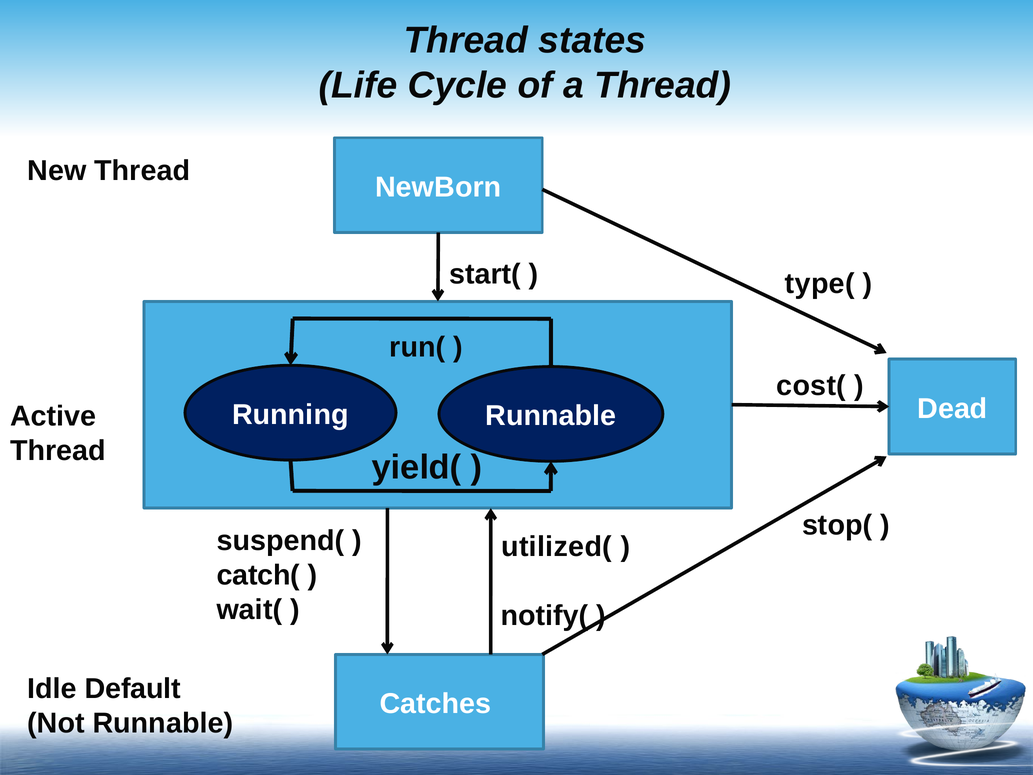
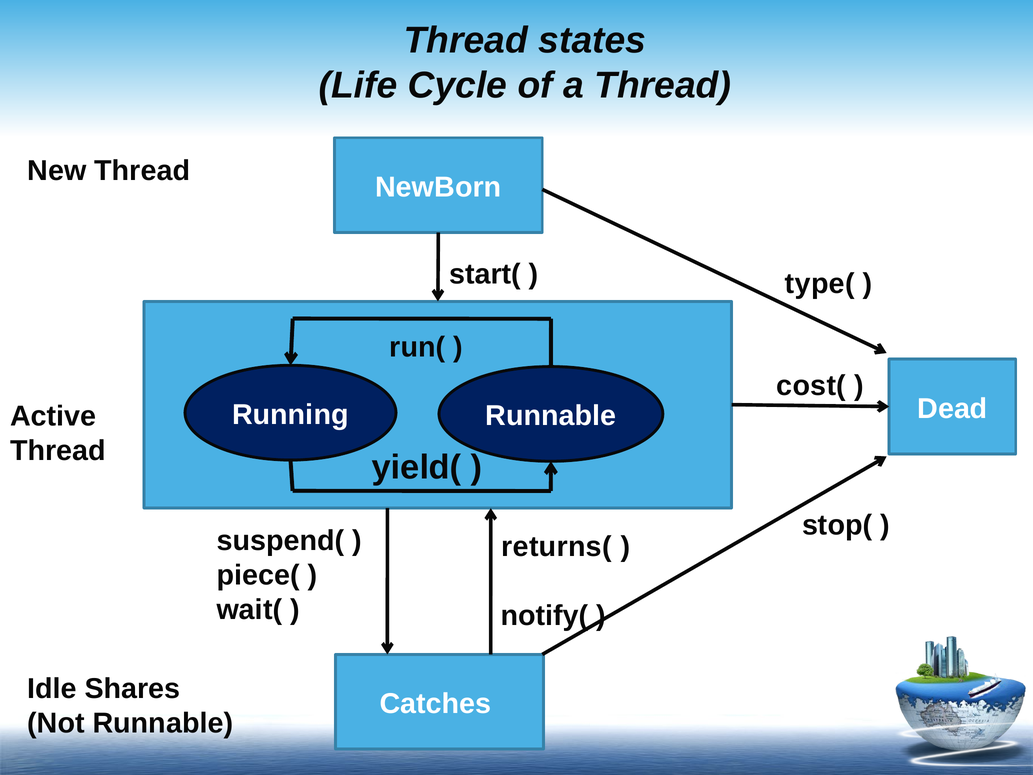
utilized(: utilized( -> returns(
catch(: catch( -> piece(
Default: Default -> Shares
